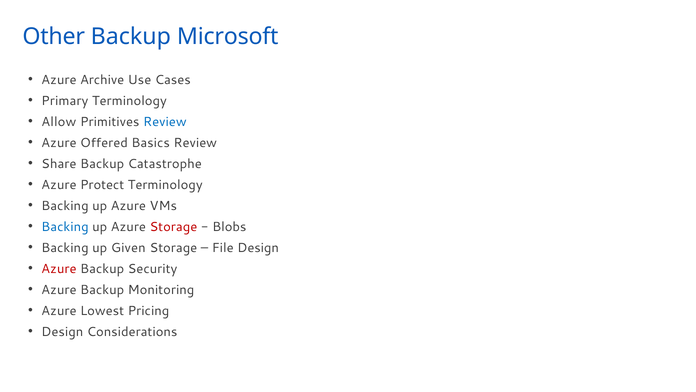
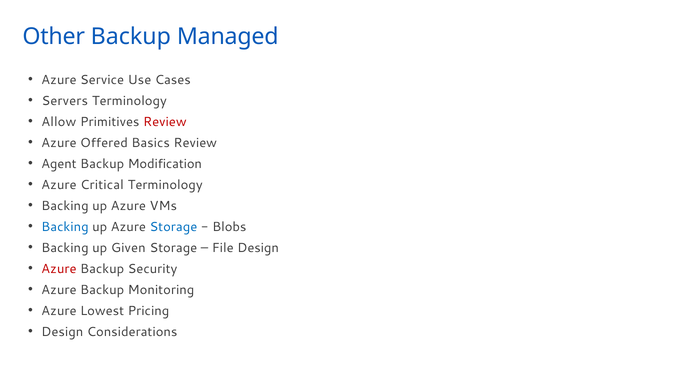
Microsoft: Microsoft -> Managed
Archive: Archive -> Service
Primary: Primary -> Servers
Review at (165, 122) colour: blue -> red
Share: Share -> Agent
Catastrophe: Catastrophe -> Modification
Protect: Protect -> Critical
Storage at (173, 226) colour: red -> blue
